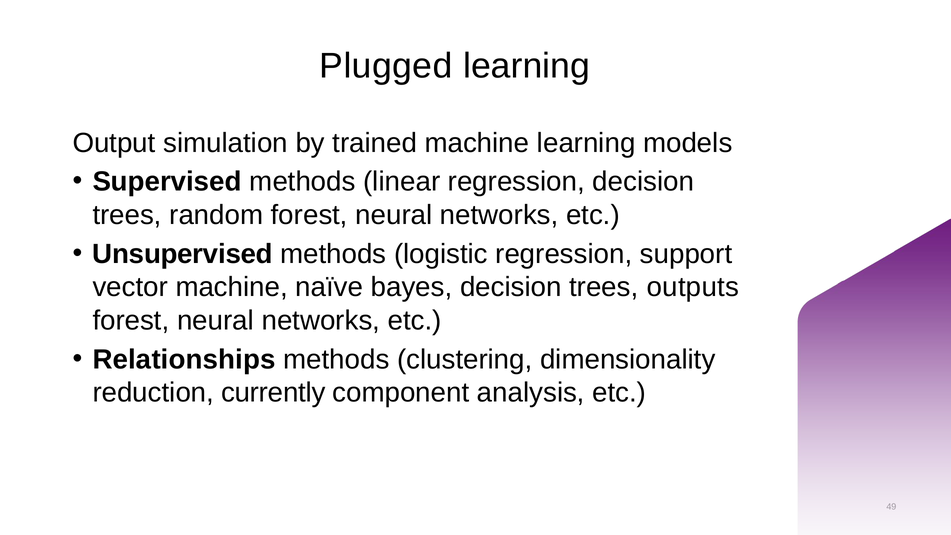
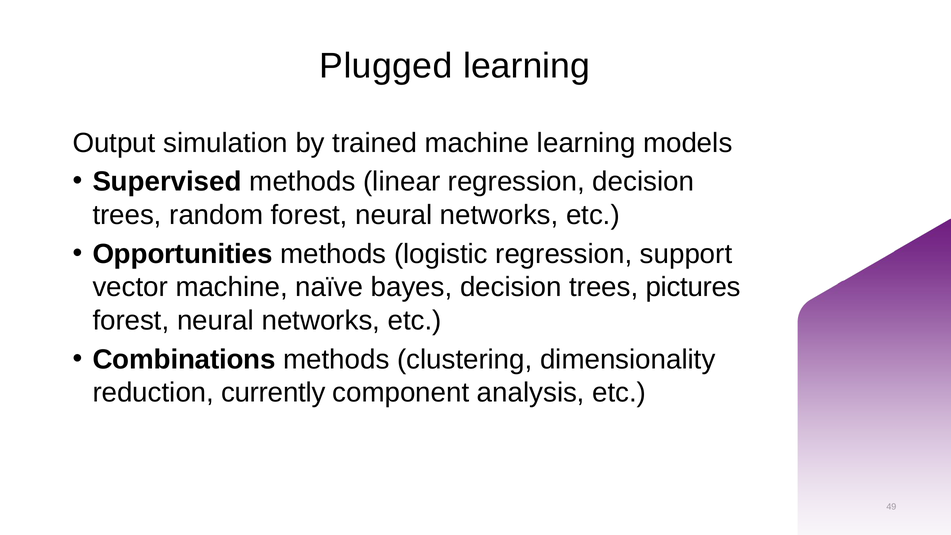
Unsupervised: Unsupervised -> Opportunities
outputs: outputs -> pictures
Relationships: Relationships -> Combinations
